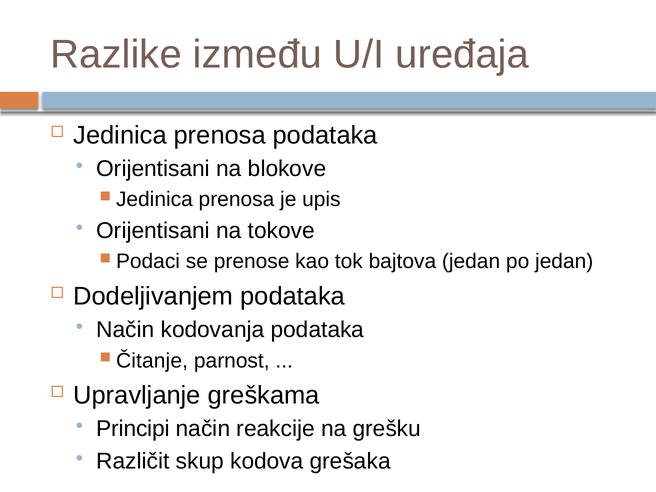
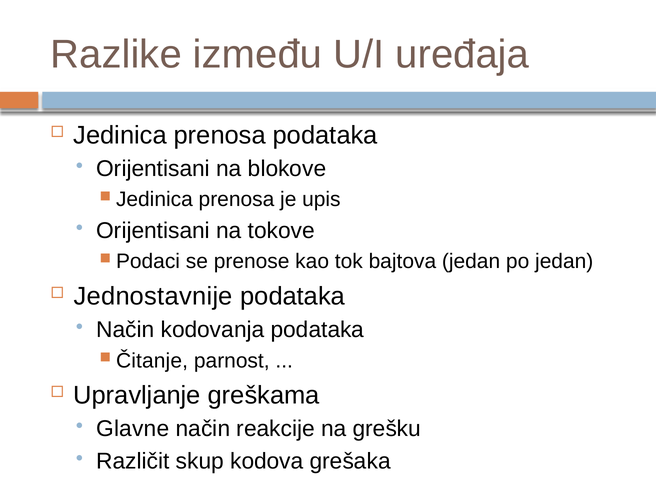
Dodeljivanjem: Dodeljivanjem -> Jednostavnije
Principi: Principi -> Glavne
